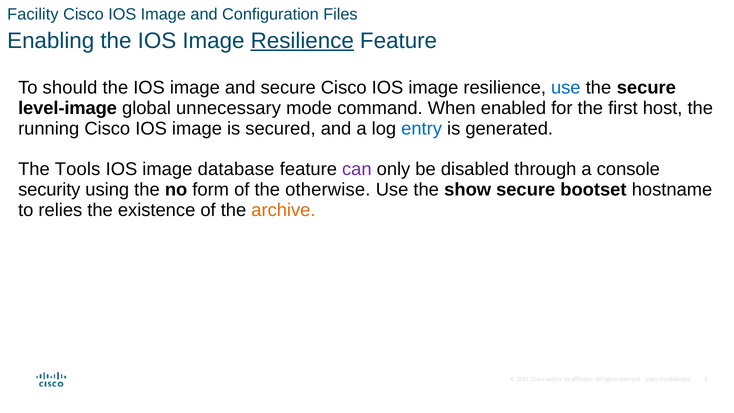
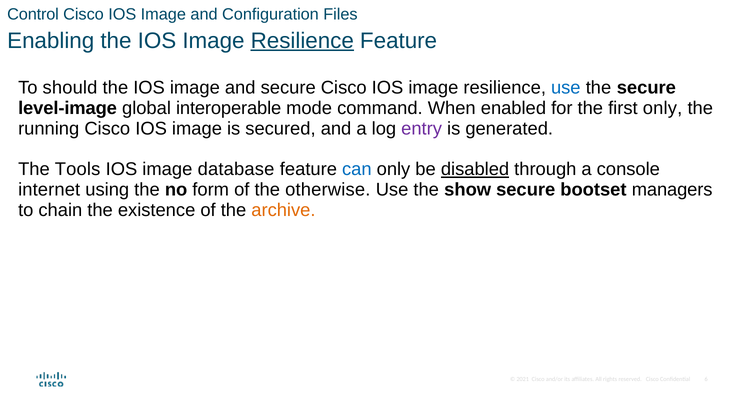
Facility: Facility -> Control
unnecessary: unnecessary -> interoperable
first host: host -> only
entry colour: blue -> purple
can colour: purple -> blue
disabled underline: none -> present
security: security -> internet
hostname: hostname -> managers
relies: relies -> chain
